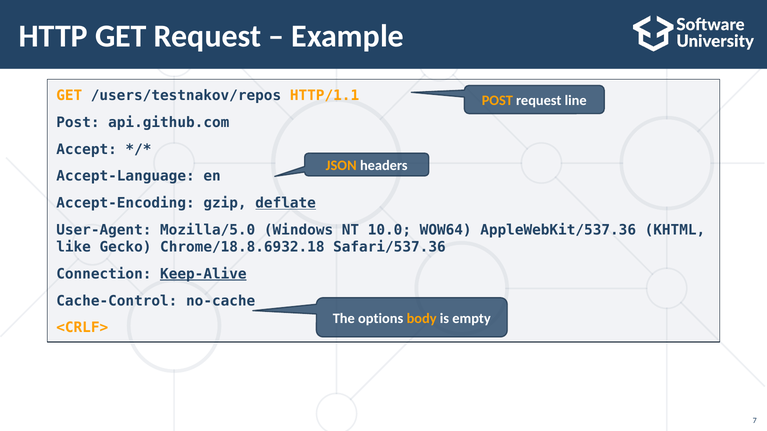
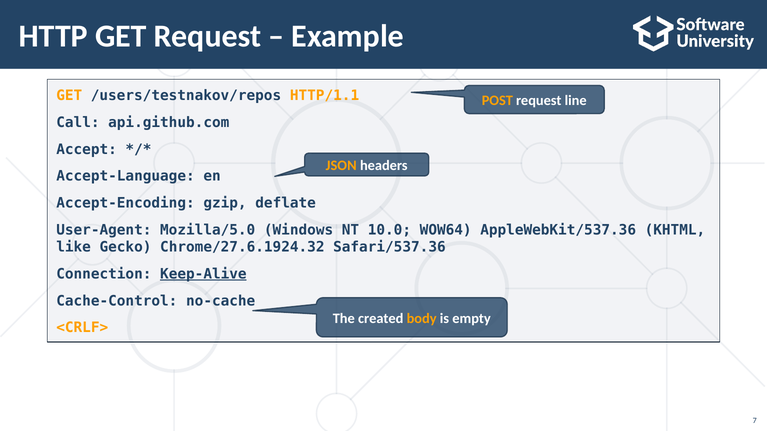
Post at (78, 123): Post -> Call
deflate underline: present -> none
Chrome/18.8.6932.18: Chrome/18.8.6932.18 -> Chrome/27.6.1924.32
options: options -> created
